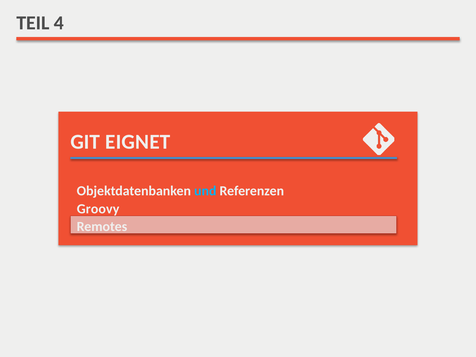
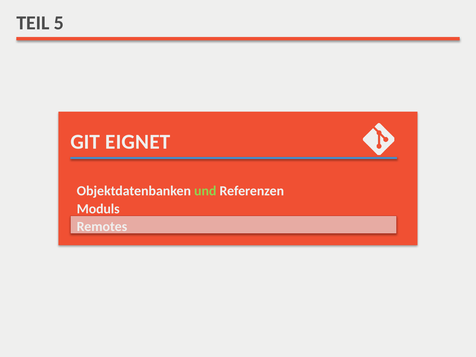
4: 4 -> 5
und colour: light blue -> light green
Groovy: Groovy -> Moduls
